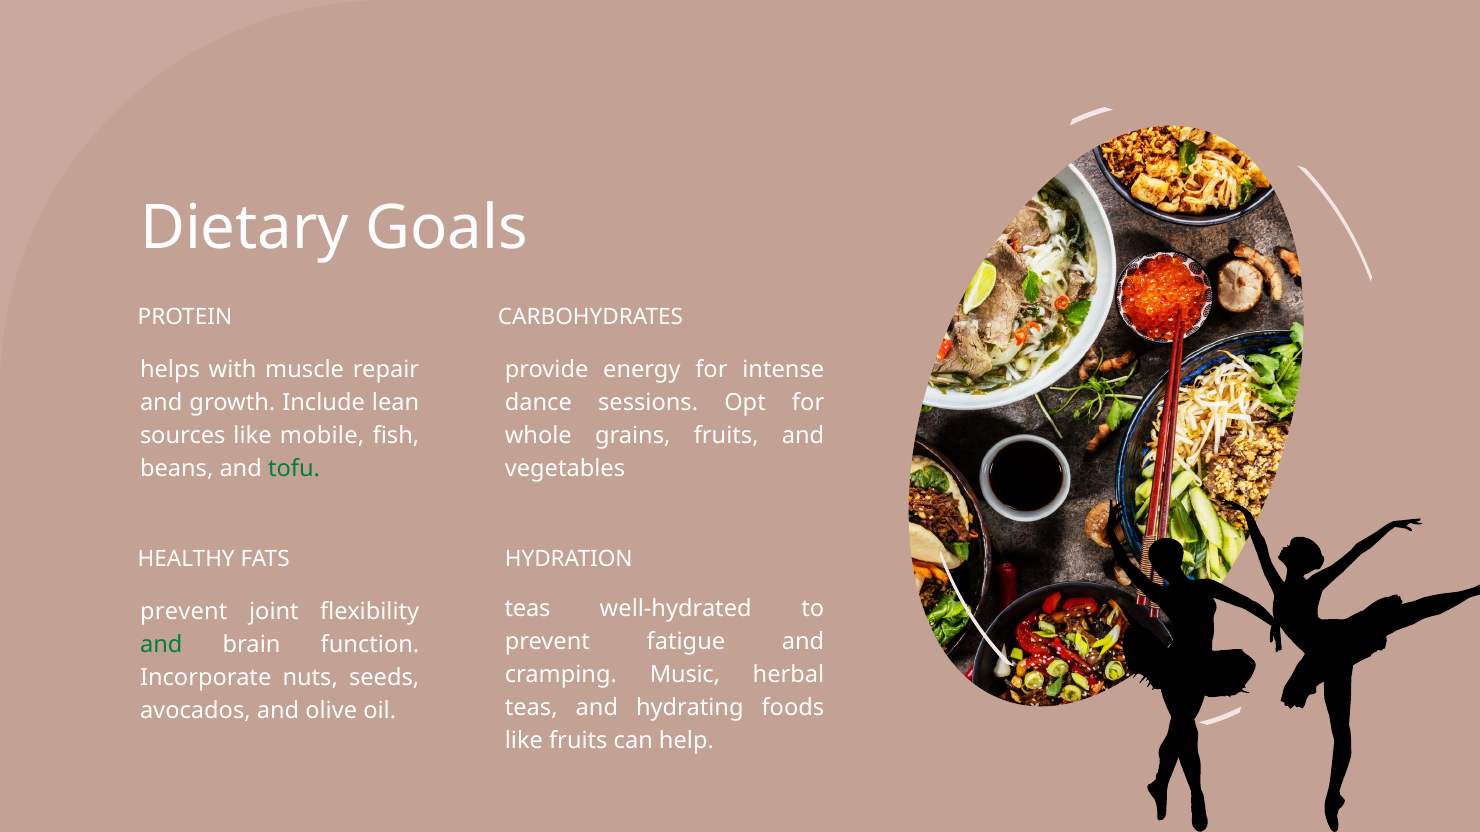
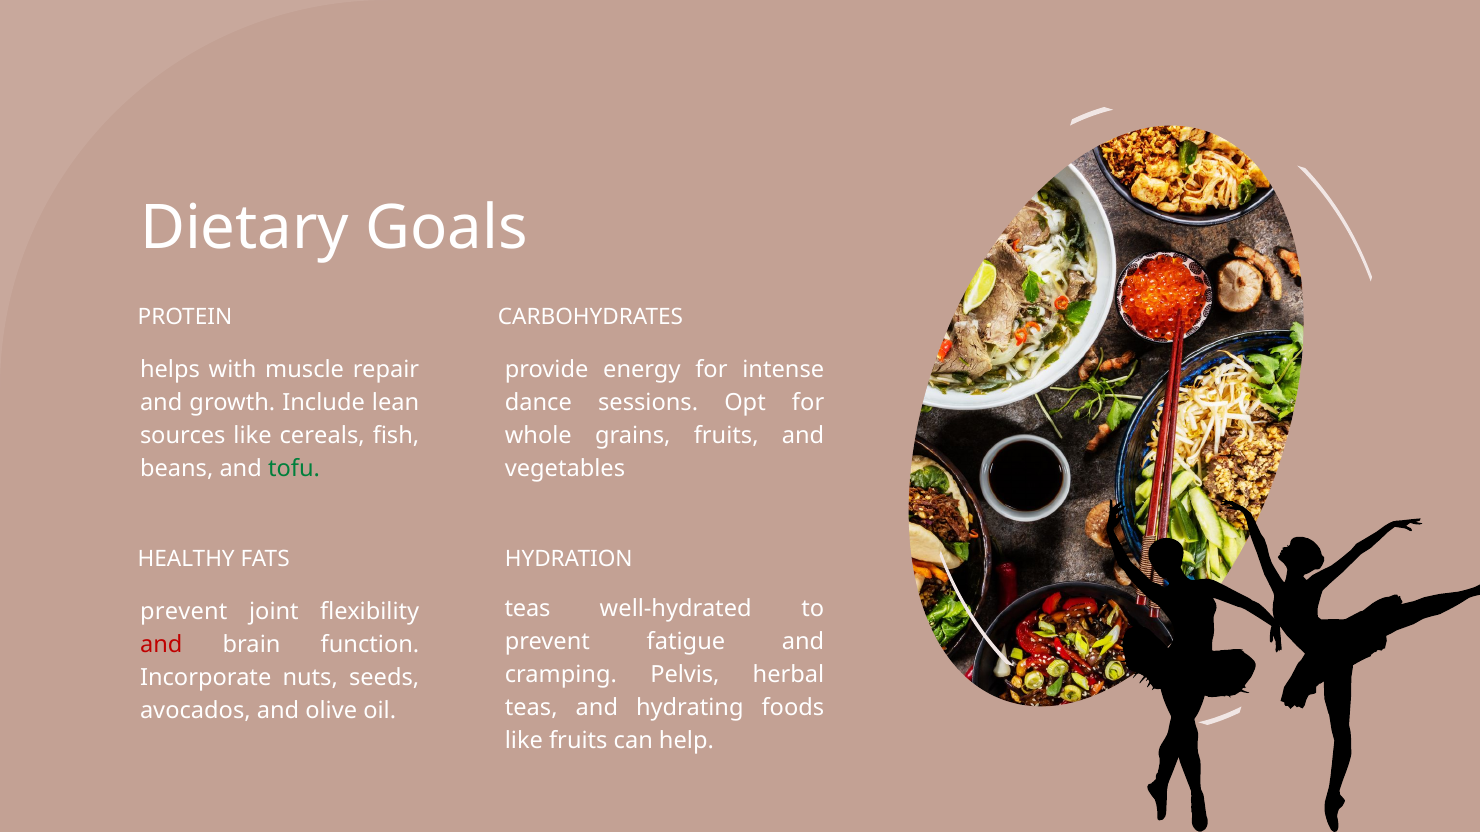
mobile: mobile -> cereals
and at (161, 645) colour: green -> red
Music: Music -> Pelvis
